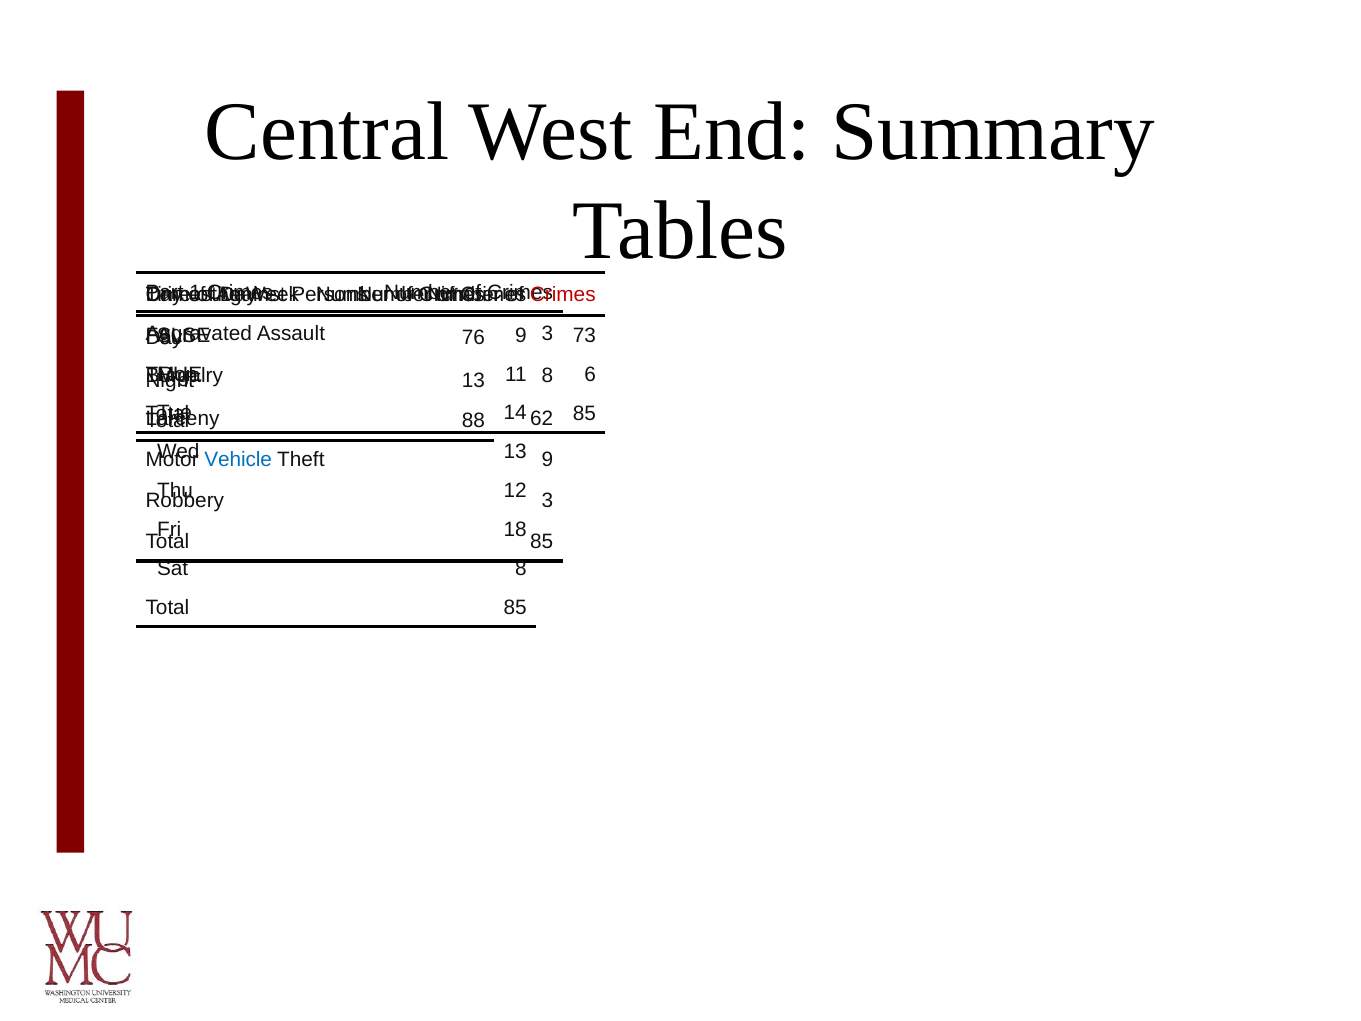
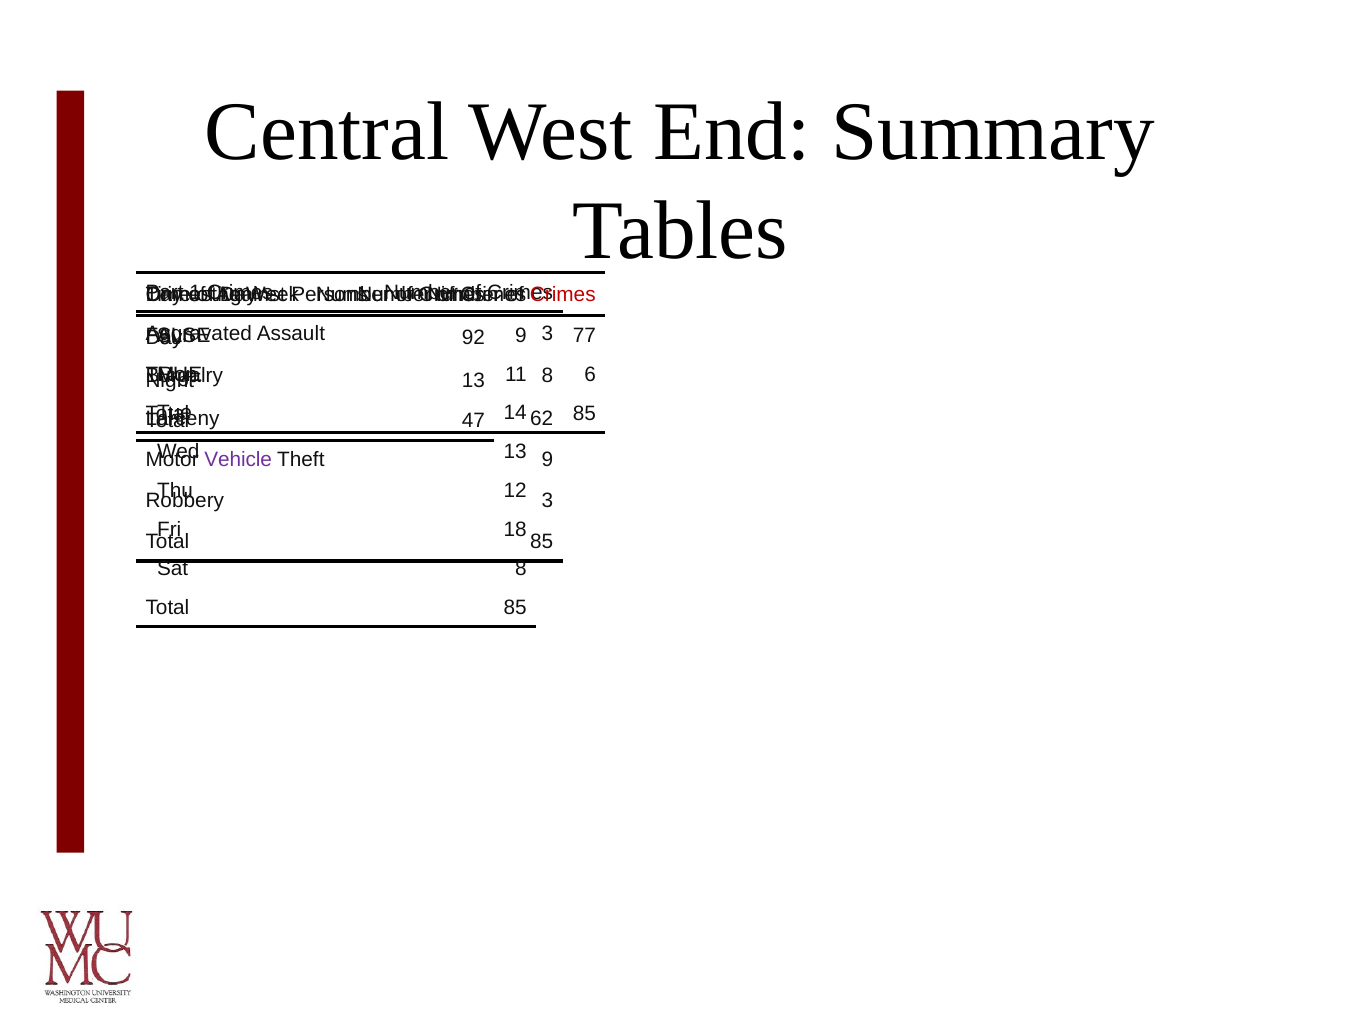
73: 73 -> 77
76: 76 -> 92
88: 88 -> 47
Vehicle colour: blue -> purple
